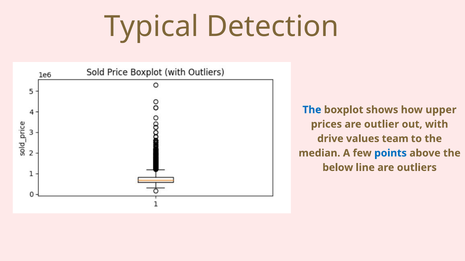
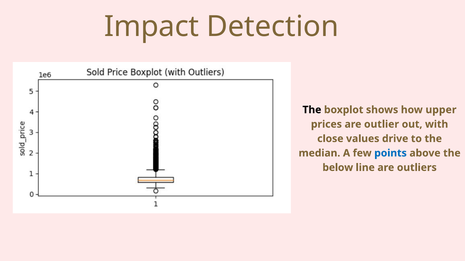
Typical: Typical -> Impact
The at (312, 110) colour: blue -> black
drive: drive -> close
team: team -> drive
